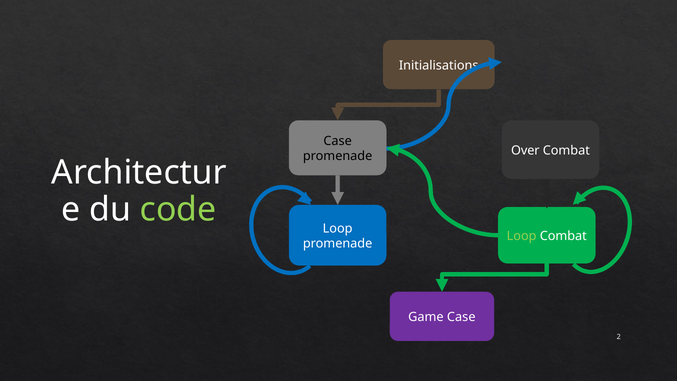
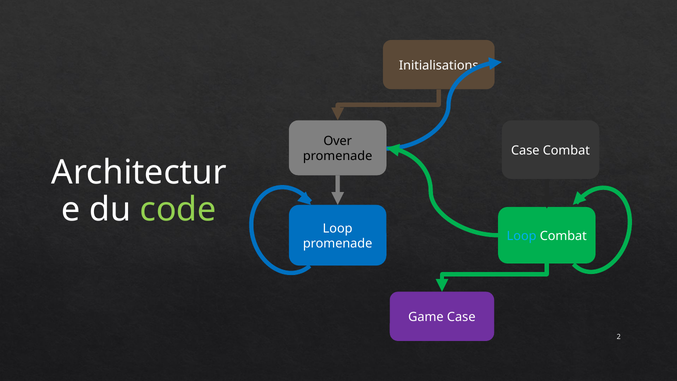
Case at (338, 141): Case -> Over
Over at (525, 150): Over -> Case
Loop at (522, 236) colour: light green -> light blue
